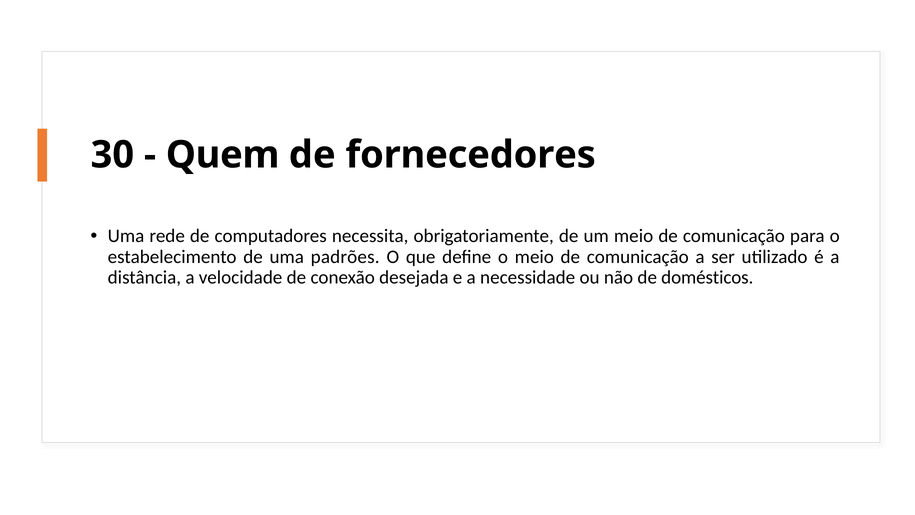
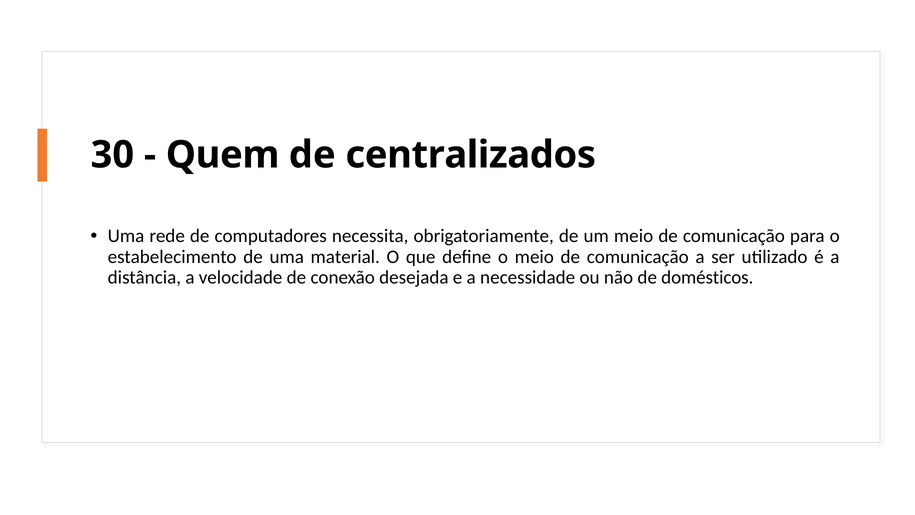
fornecedores: fornecedores -> centralizados
padrões: padrões -> material
